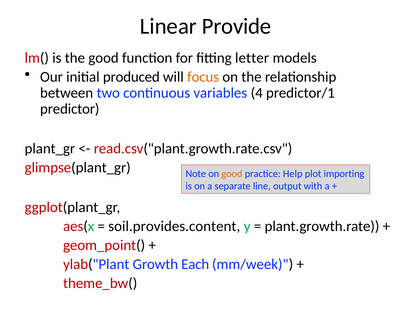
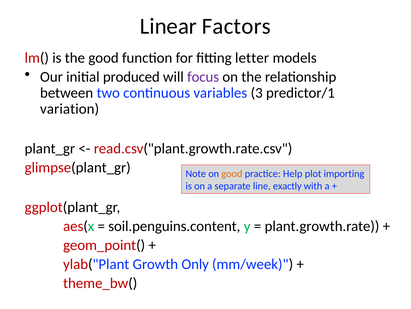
Provide: Provide -> Factors
focus colour: orange -> purple
4: 4 -> 3
predictor: predictor -> variation
output: output -> exactly
soil.provides.content: soil.provides.content -> soil.penguins.content
Each: Each -> Only
